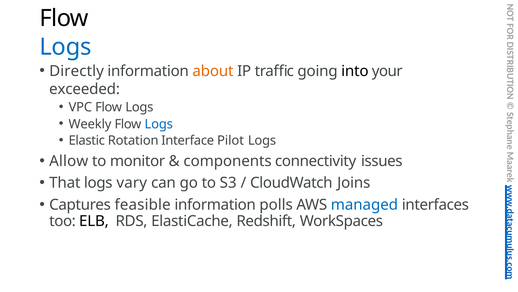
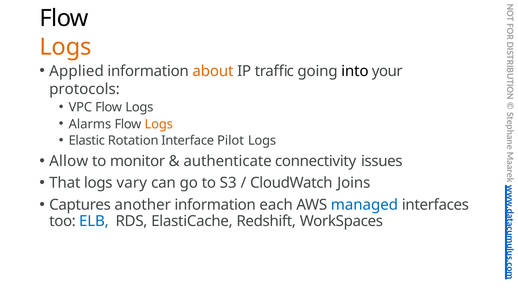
Logs at (65, 47) colour: blue -> orange
Directly: Directly -> Applied
exceeded: exceeded -> protocols
Weekly: Weekly -> Alarms
Logs at (159, 124) colour: blue -> orange
components: components -> authenticate
feasible: feasible -> another
polls: polls -> each
ELB colour: black -> blue
